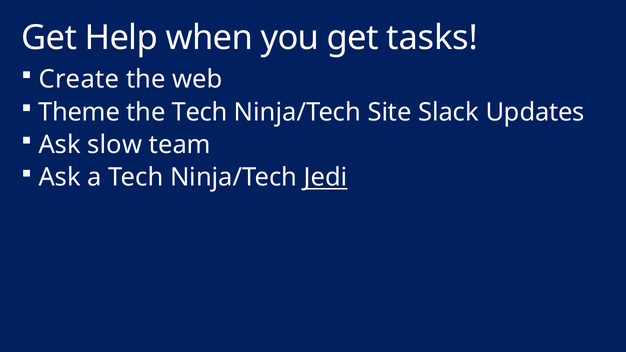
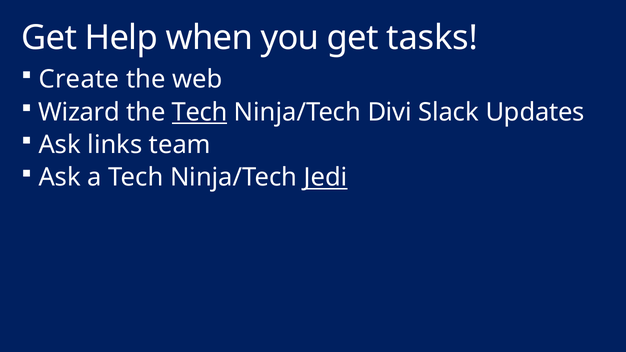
Theme: Theme -> Wizard
Tech at (200, 112) underline: none -> present
Site: Site -> Divi
slow: slow -> links
